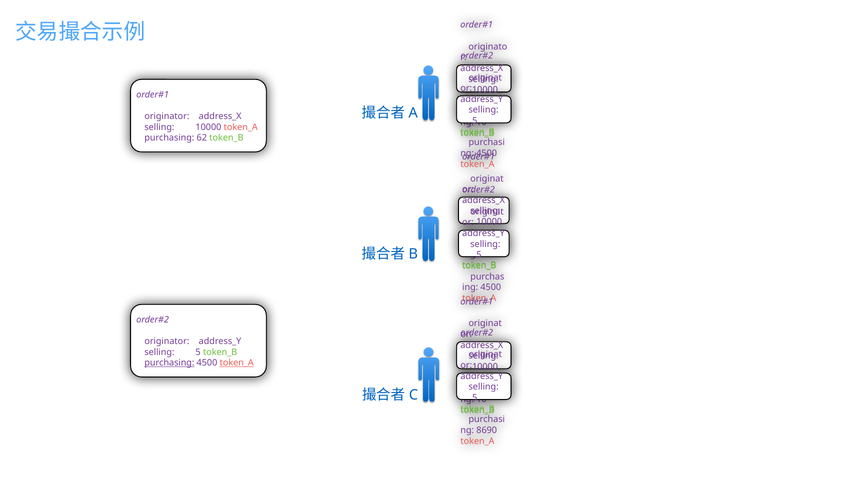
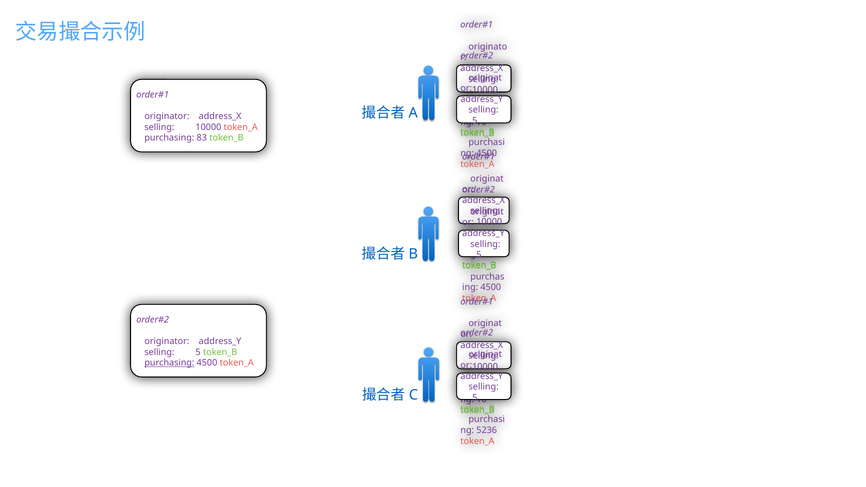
62: 62 -> 83
token_A at (237, 363) underline: present -> none
8690: 8690 -> 5236
